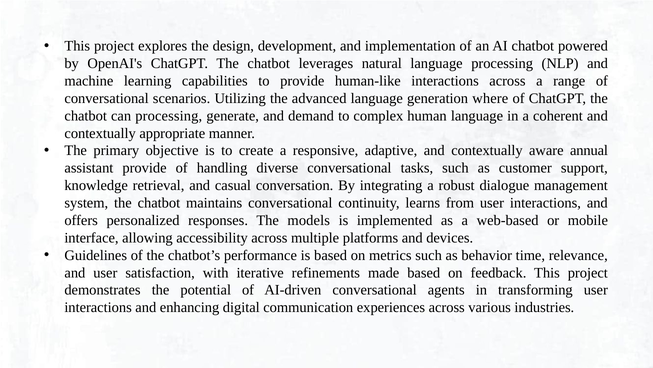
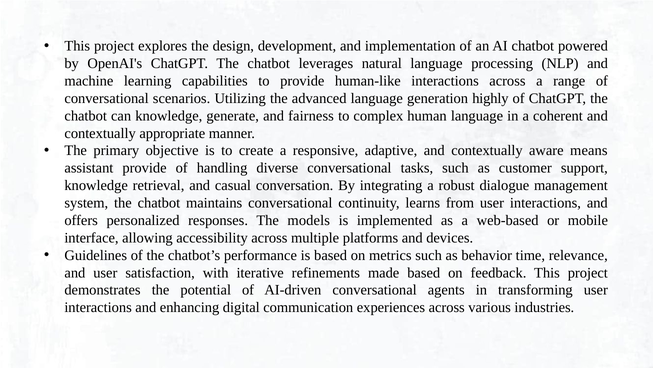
where: where -> highly
can processing: processing -> knowledge
demand: demand -> fairness
annual: annual -> means
